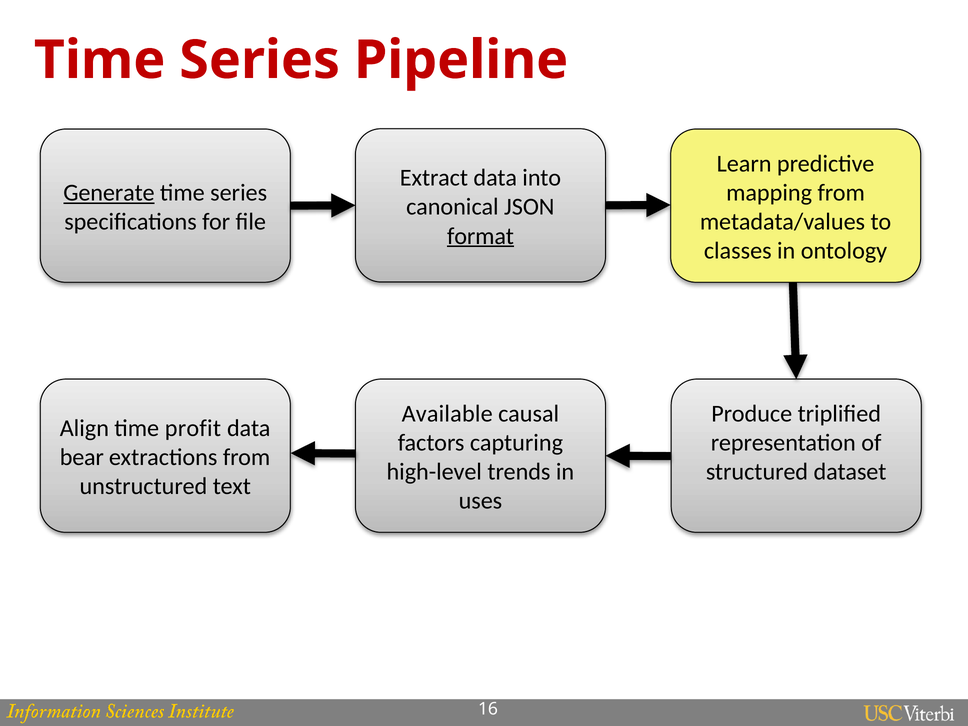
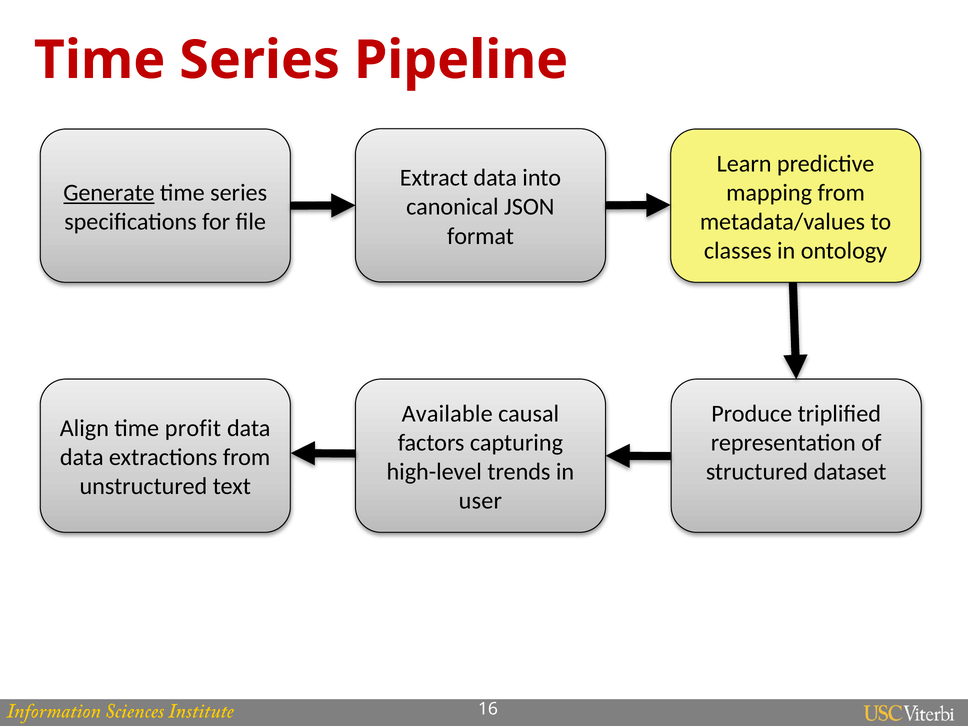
format underline: present -> none
bear at (82, 457): bear -> data
uses: uses -> user
